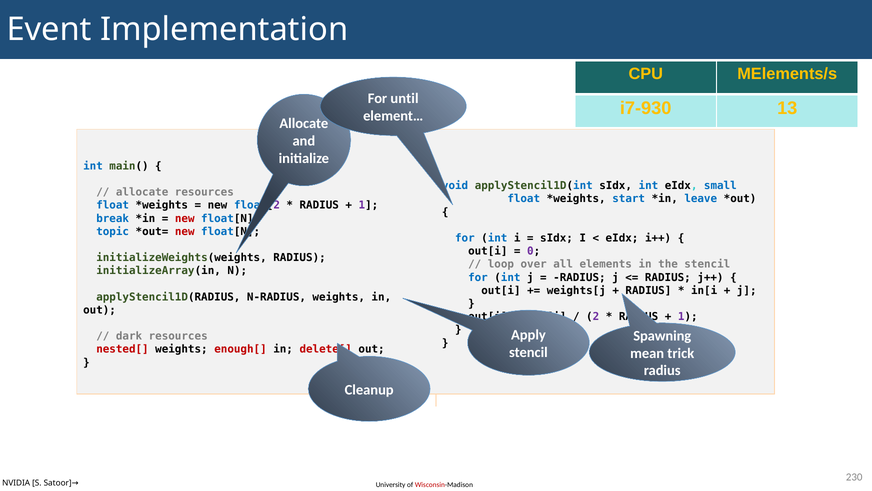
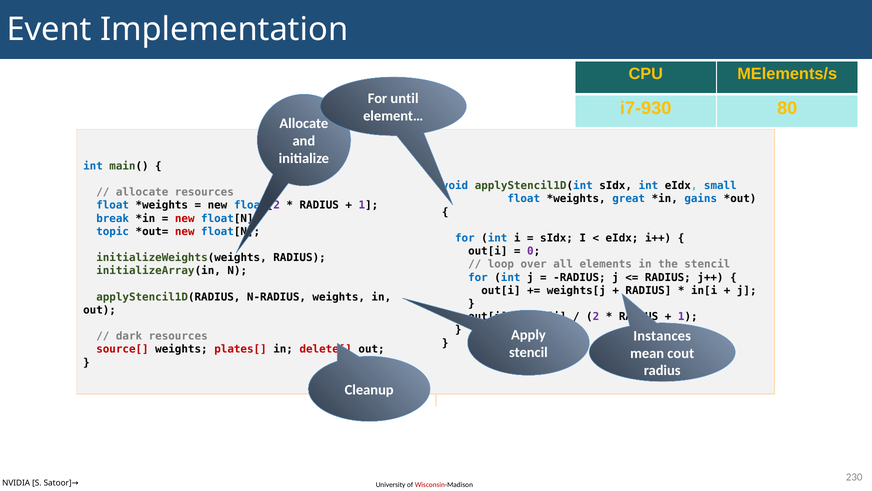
13: 13 -> 80
start: start -> great
leave: leave -> gains
Spawning: Spawning -> Instances
nested[: nested[ -> source[
enough[: enough[ -> plates[
trick: trick -> cout
